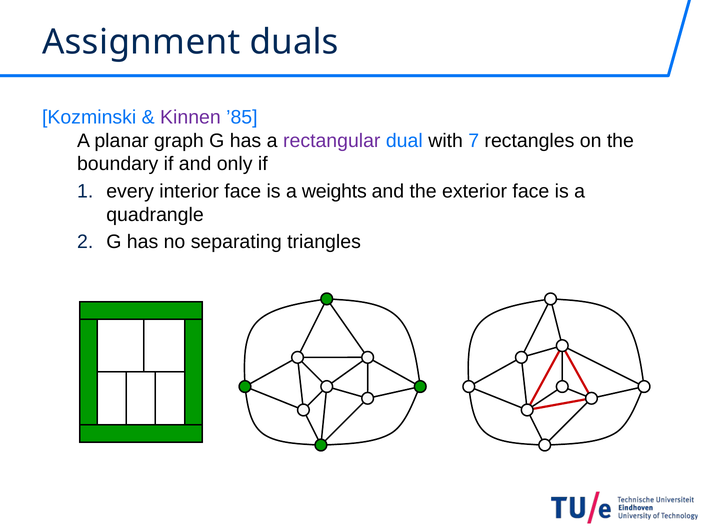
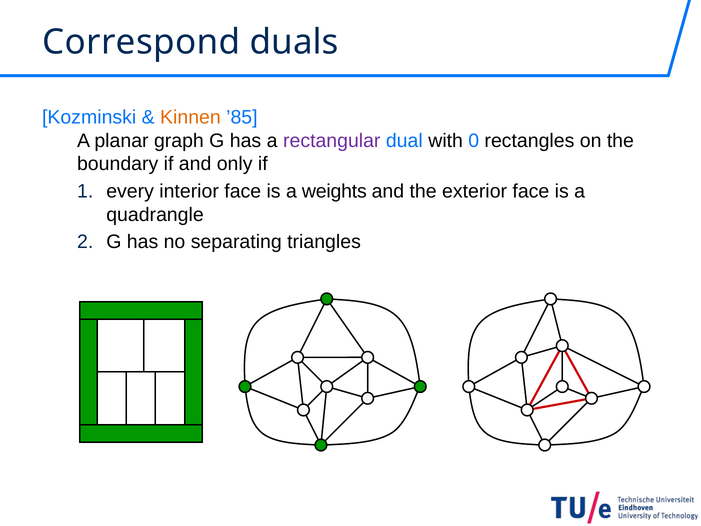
Assignment: Assignment -> Correspond
Kinnen colour: purple -> orange
7: 7 -> 0
